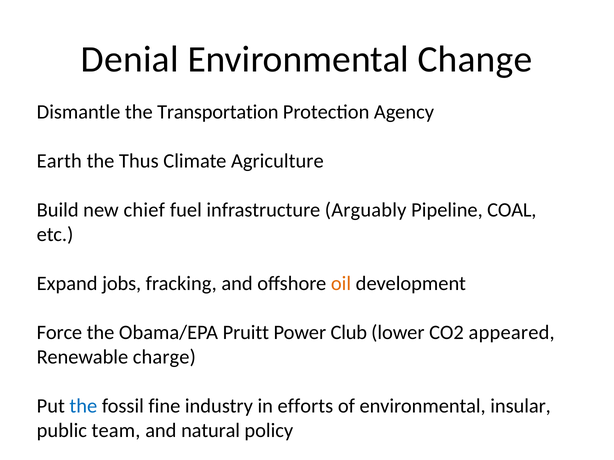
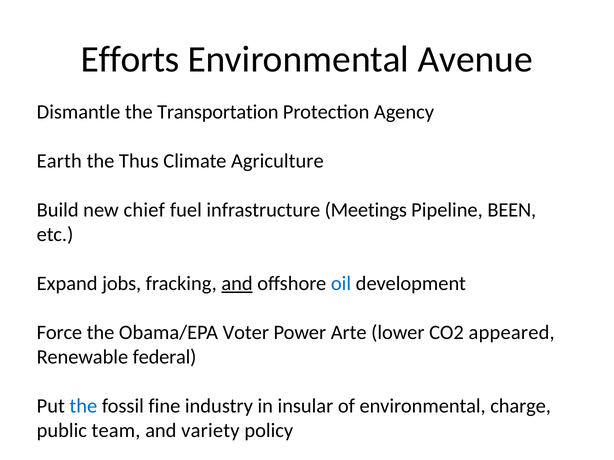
Denial: Denial -> Efforts
Change: Change -> Avenue
Arguably: Arguably -> Meetings
COAL: COAL -> BEEN
and at (237, 284) underline: none -> present
oil colour: orange -> blue
Pruitt: Pruitt -> Voter
Club: Club -> Arte
charge: charge -> federal
efforts: efforts -> insular
insular: insular -> charge
natural: natural -> variety
